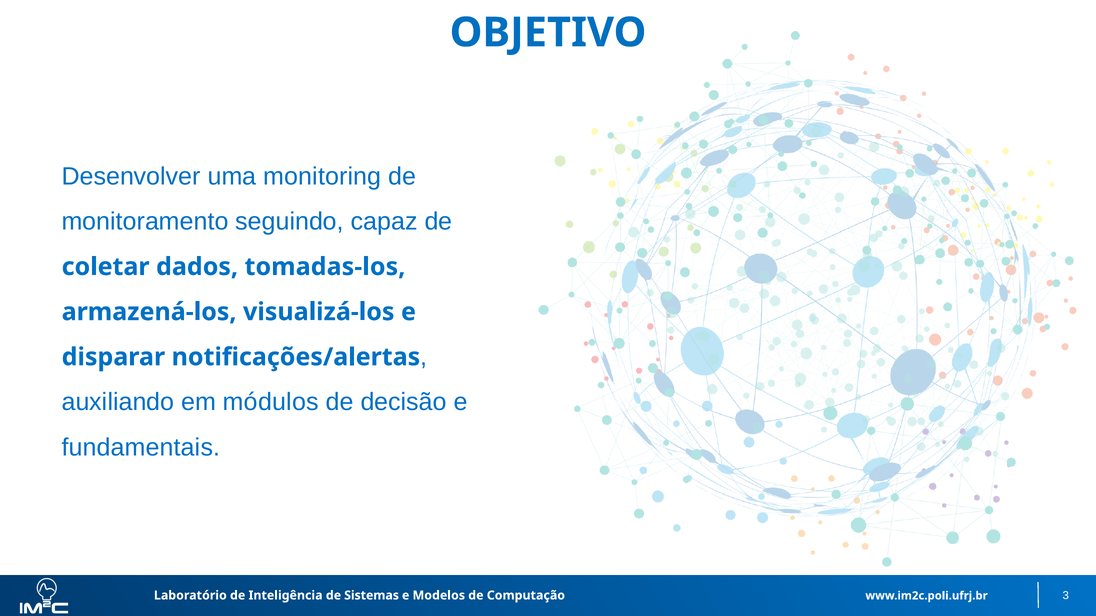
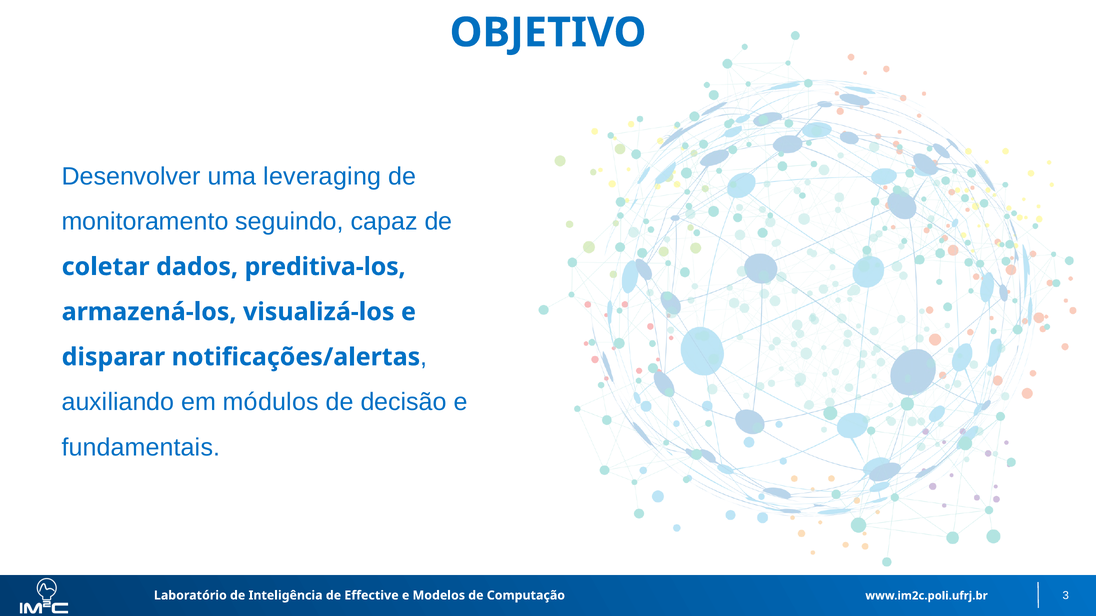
monitoring: monitoring -> leveraging
tomadas-los: tomadas-los -> preditiva-los
Sistemas: Sistemas -> Effective
